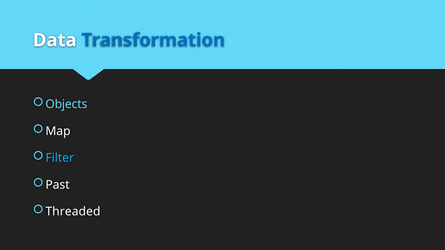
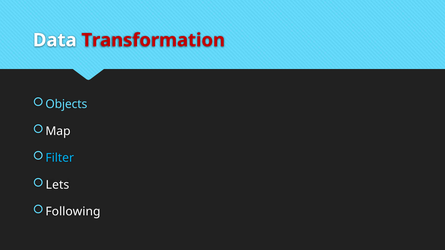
Transformation colour: blue -> red
Past: Past -> Lets
Threaded: Threaded -> Following
